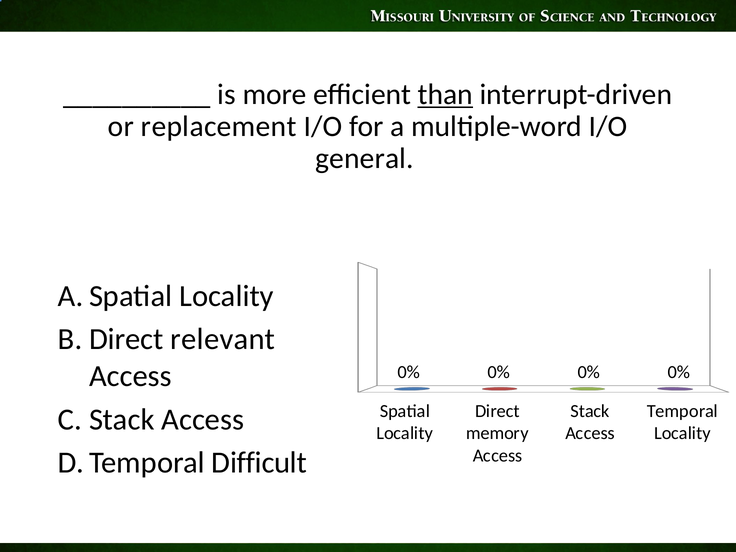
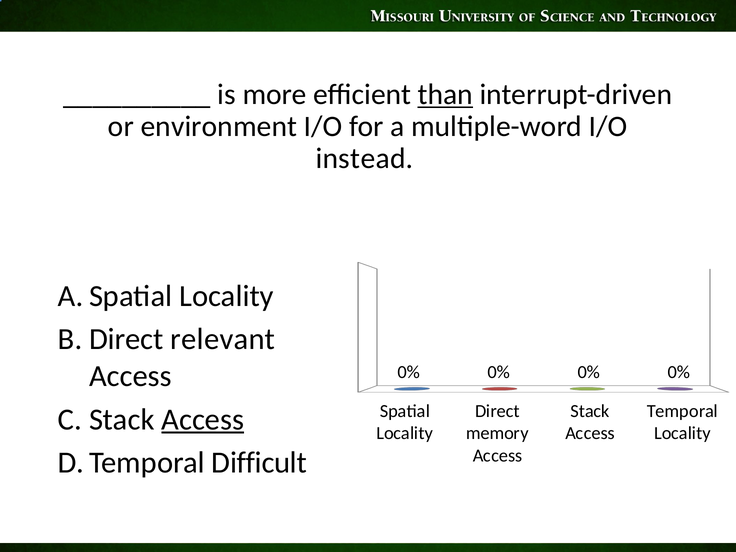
replacement: replacement -> environment
general: general -> instead
Access at (203, 419) underline: none -> present
